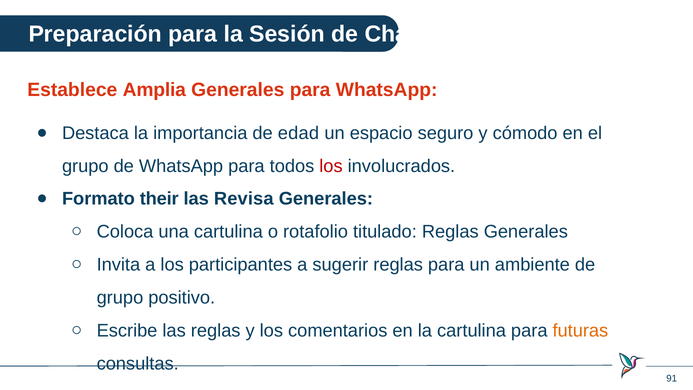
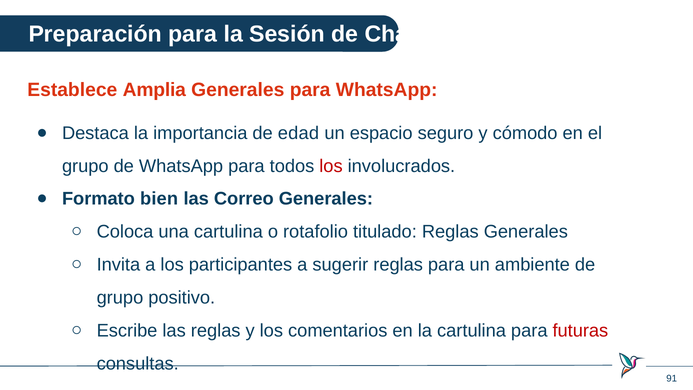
their: their -> bien
Revisa: Revisa -> Correo
futuras colour: orange -> red
